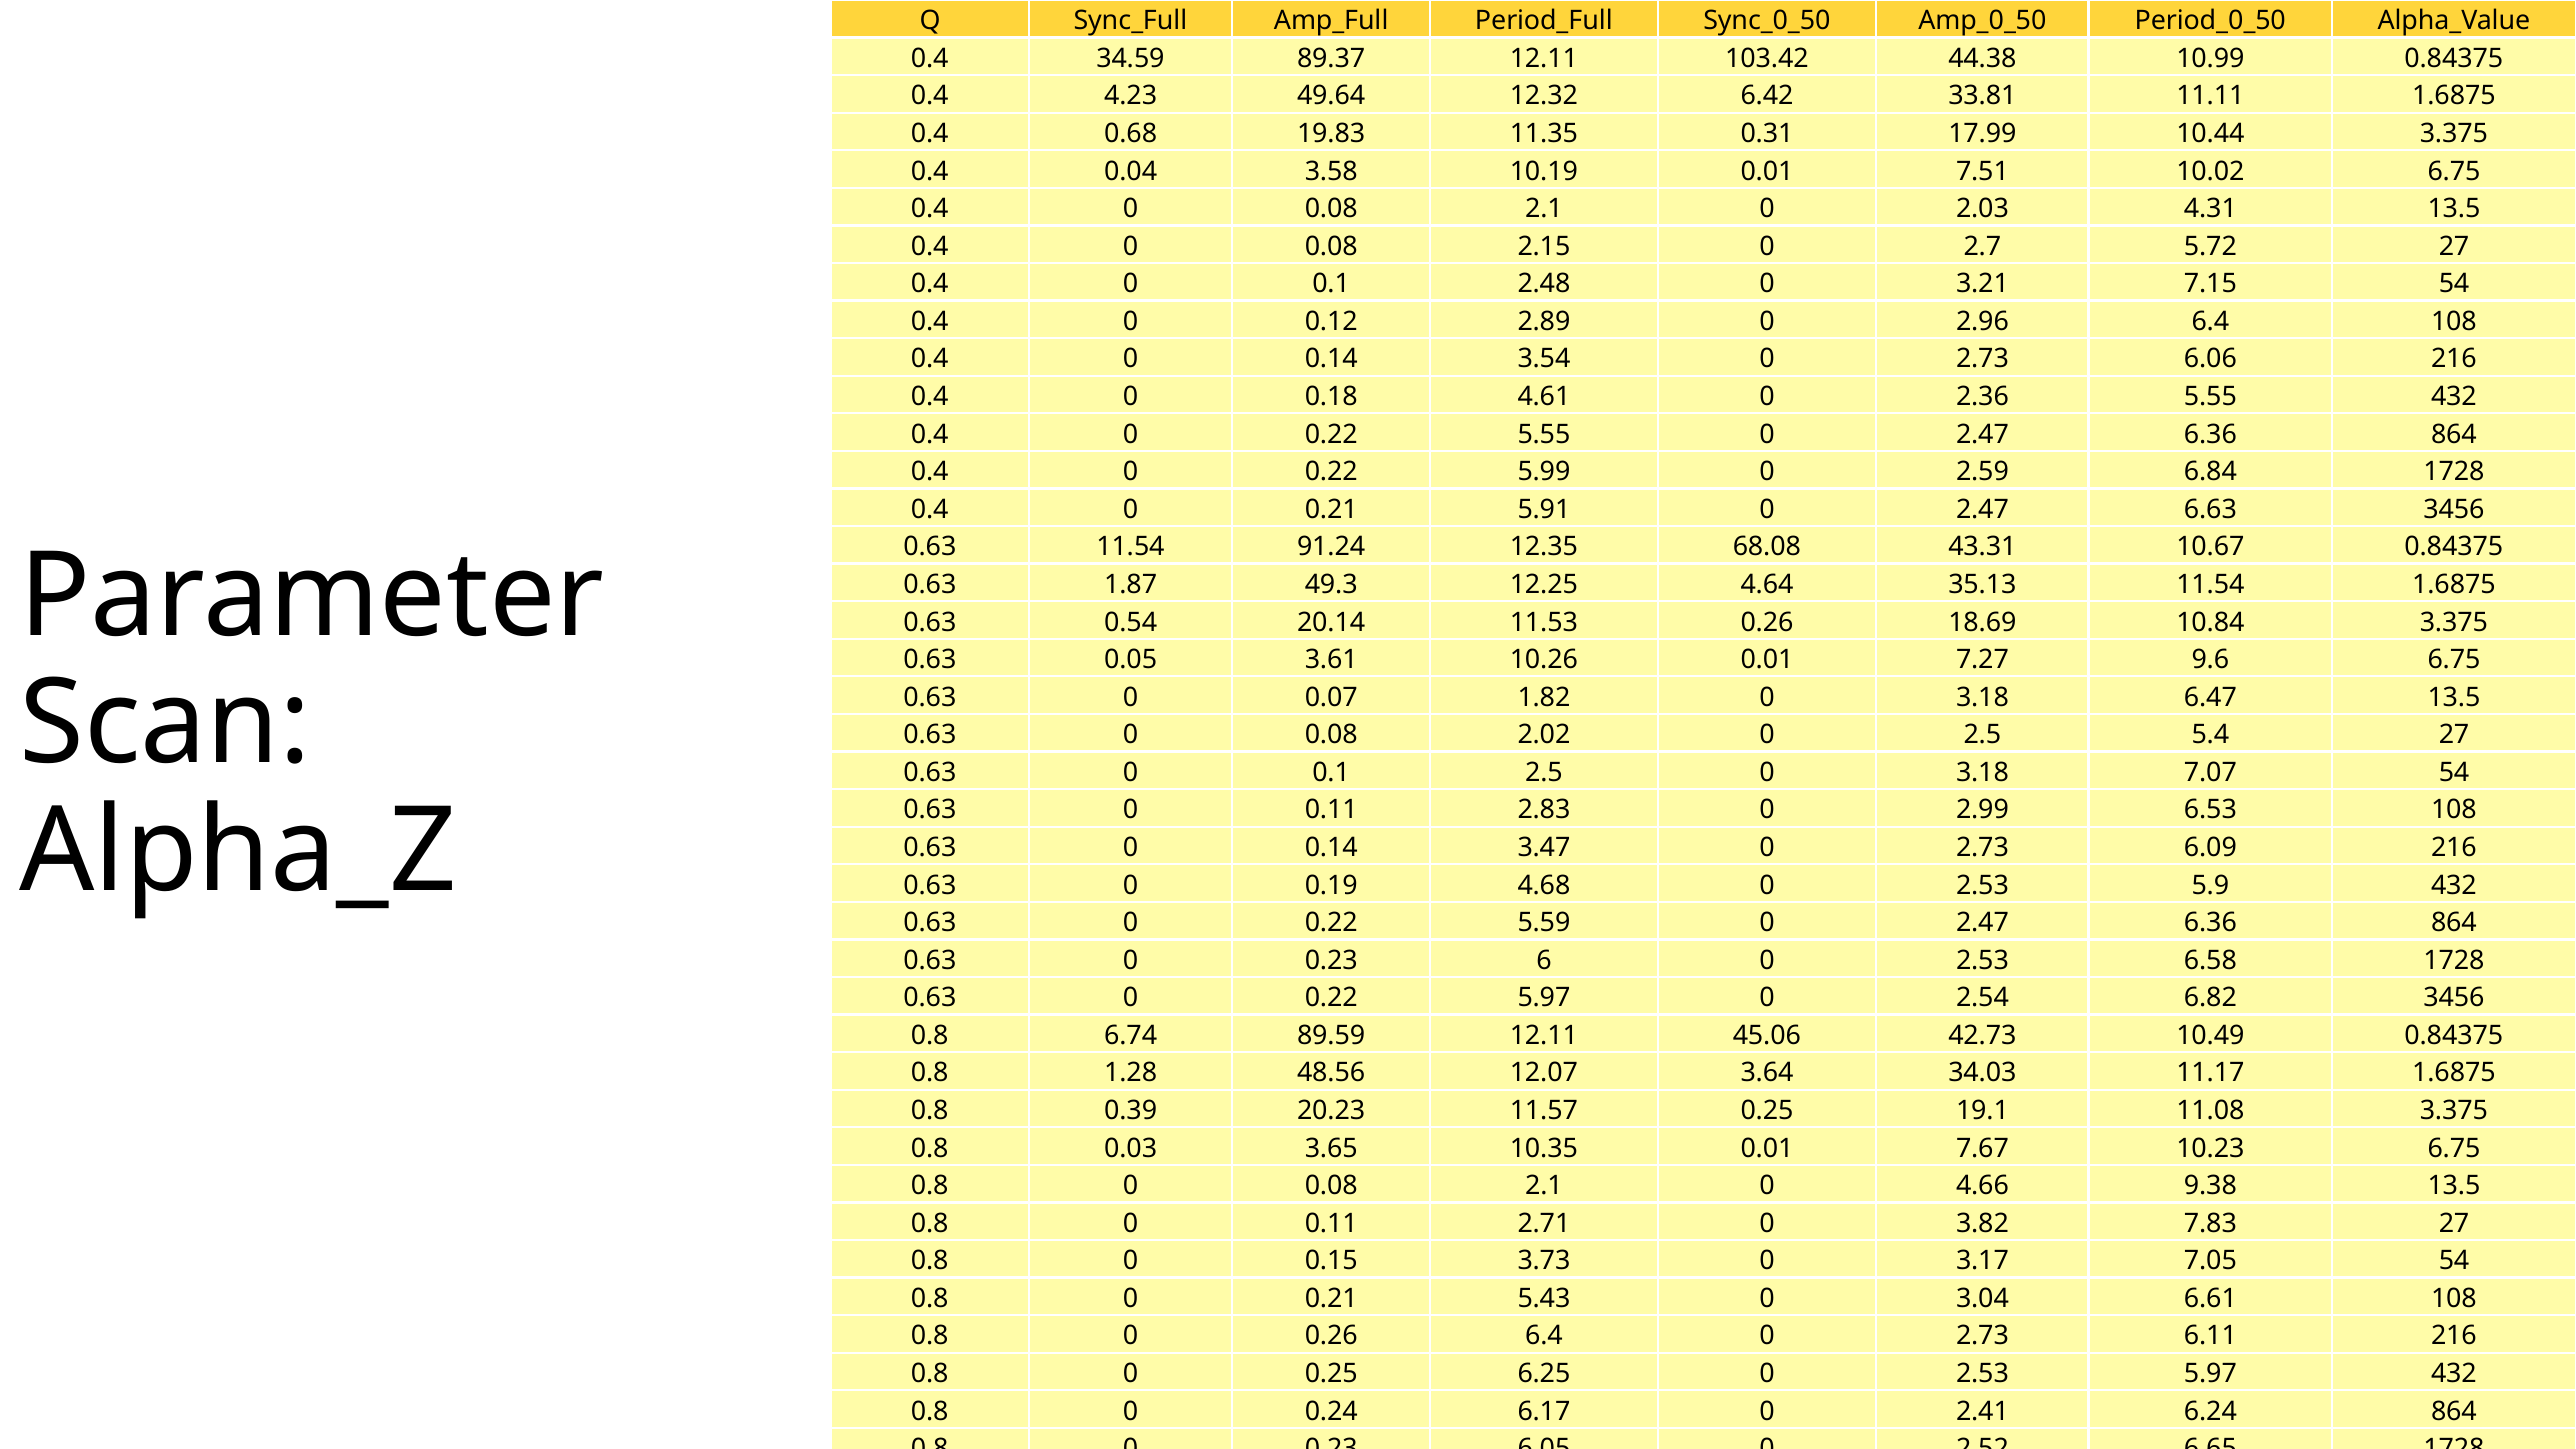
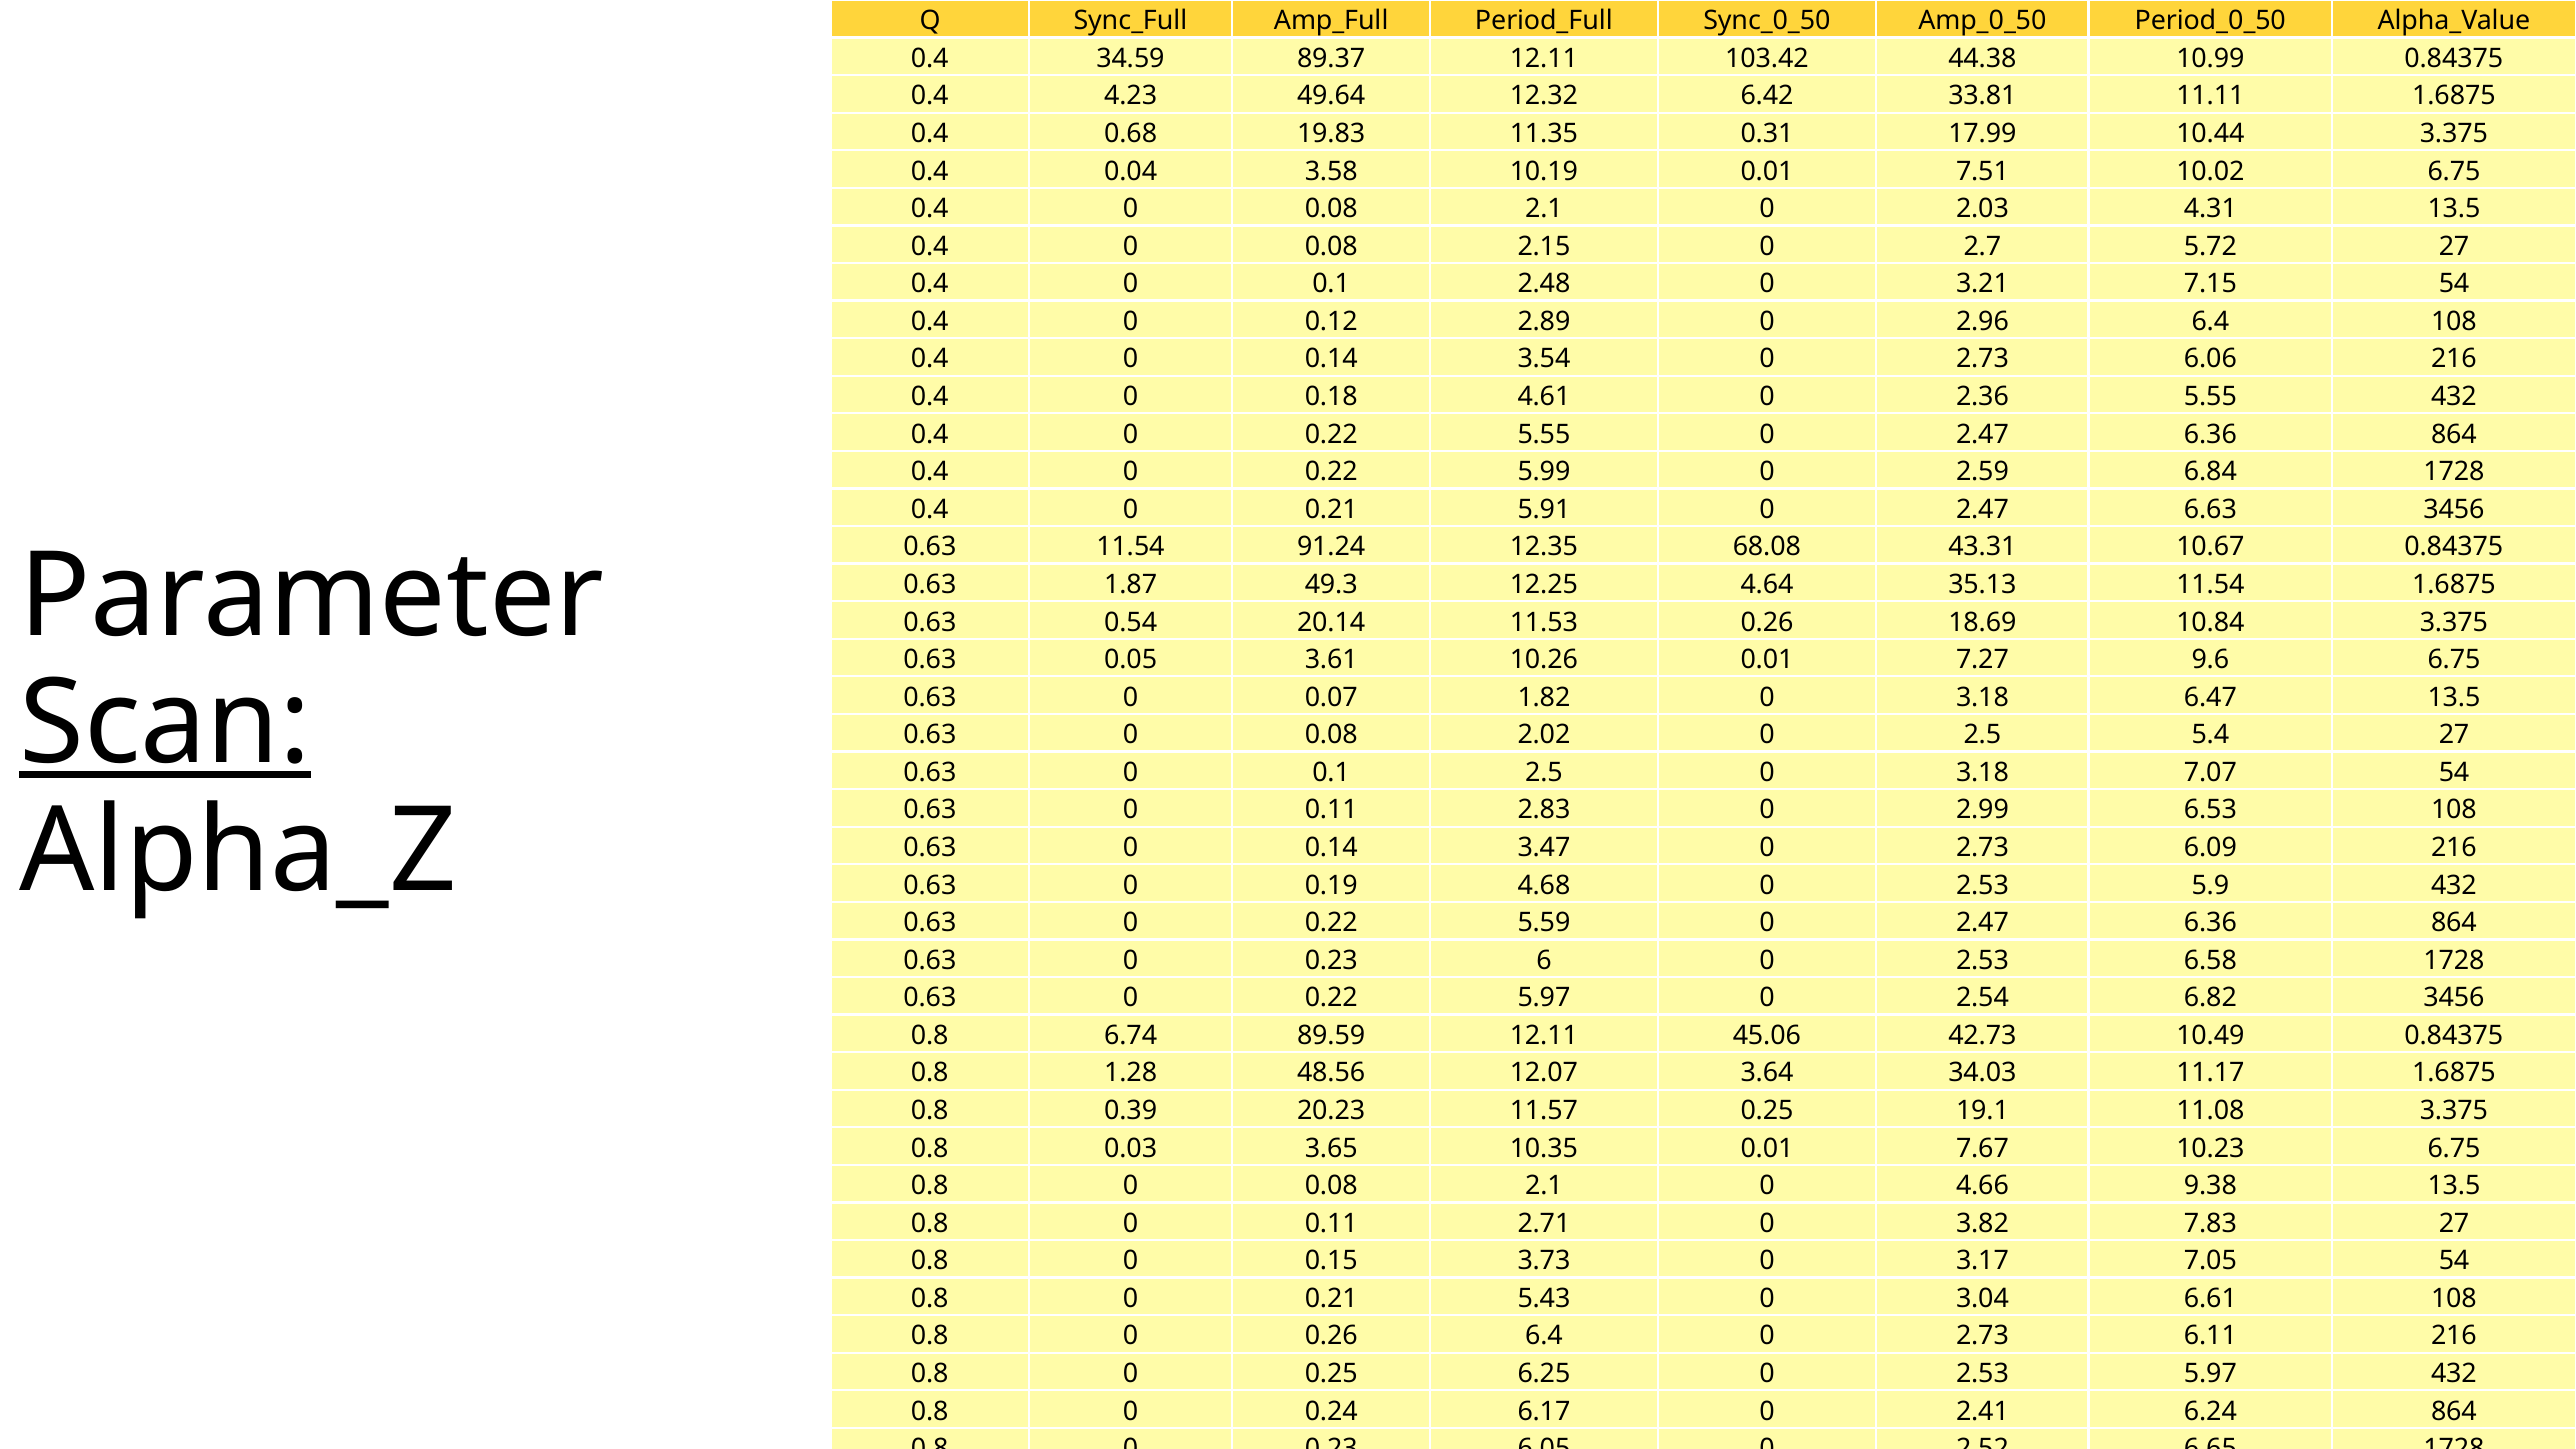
Scan underline: none -> present
